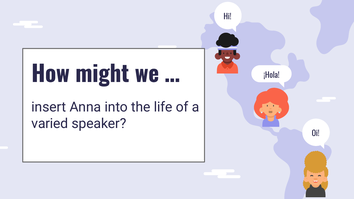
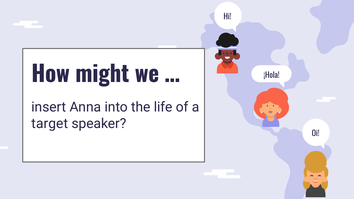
varied: varied -> target
